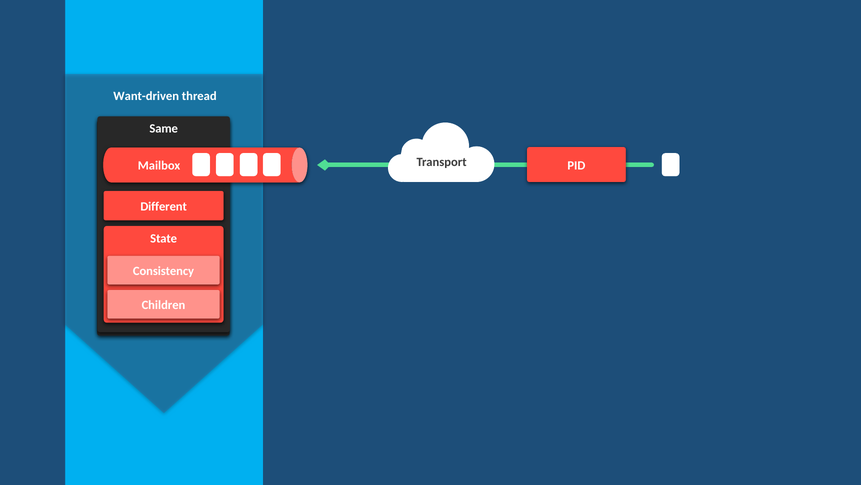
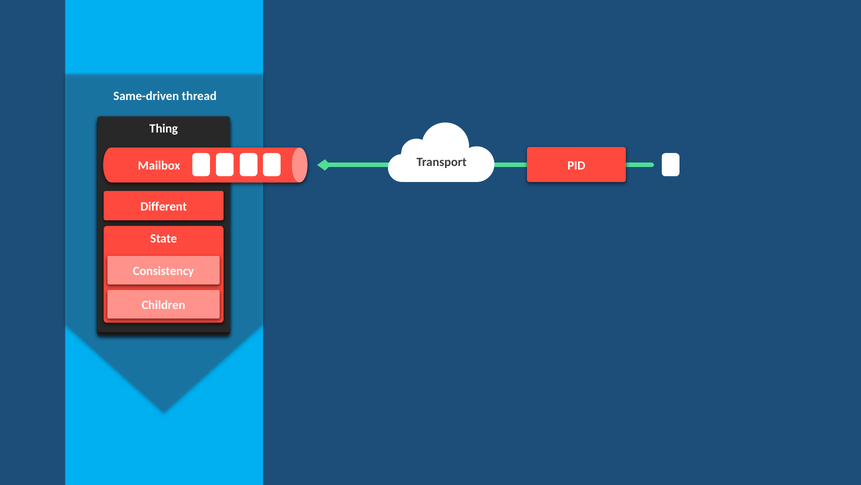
Want-driven: Want-driven -> Same-driven
Same: Same -> Thing
